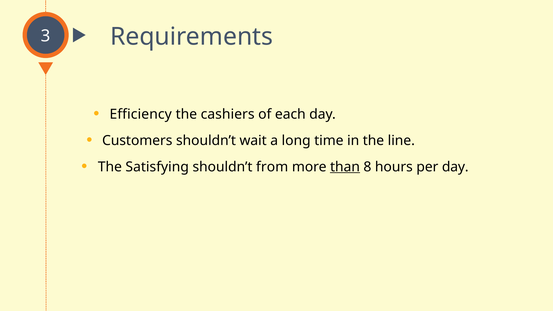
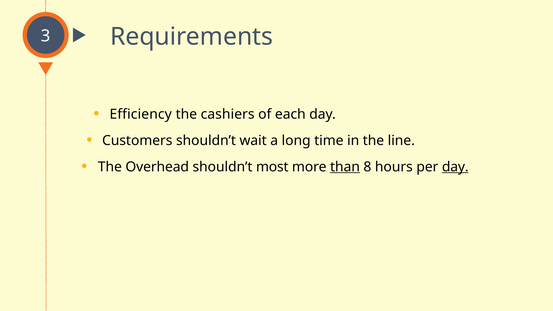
Satisfying: Satisfying -> Overhead
from: from -> most
day at (455, 167) underline: none -> present
